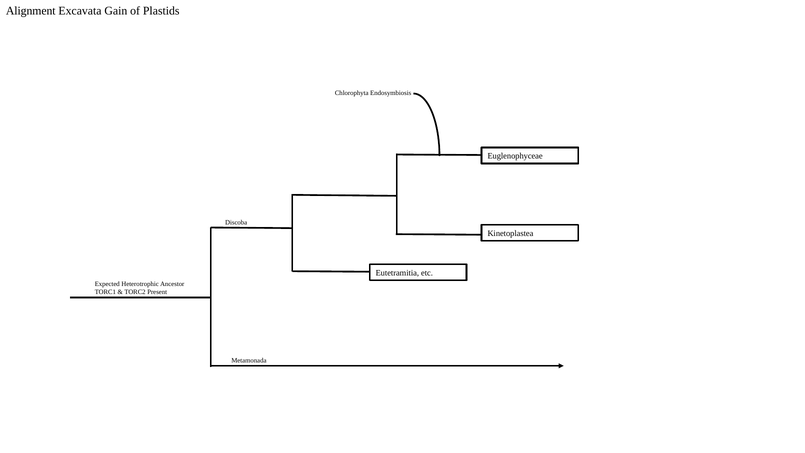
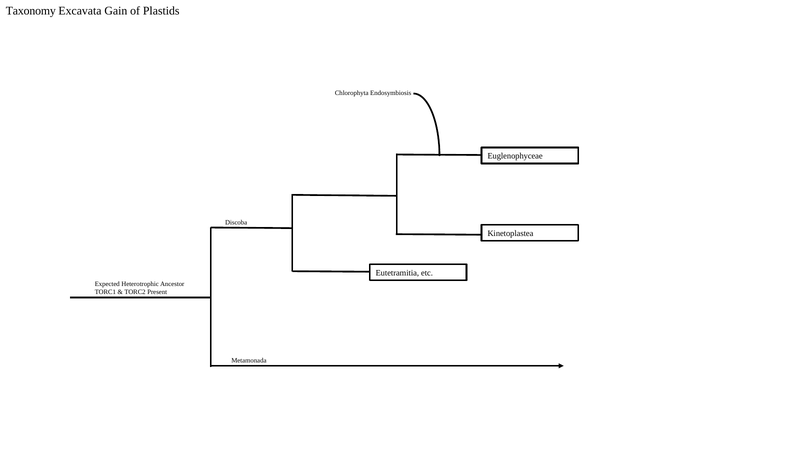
Alignment: Alignment -> Taxonomy
